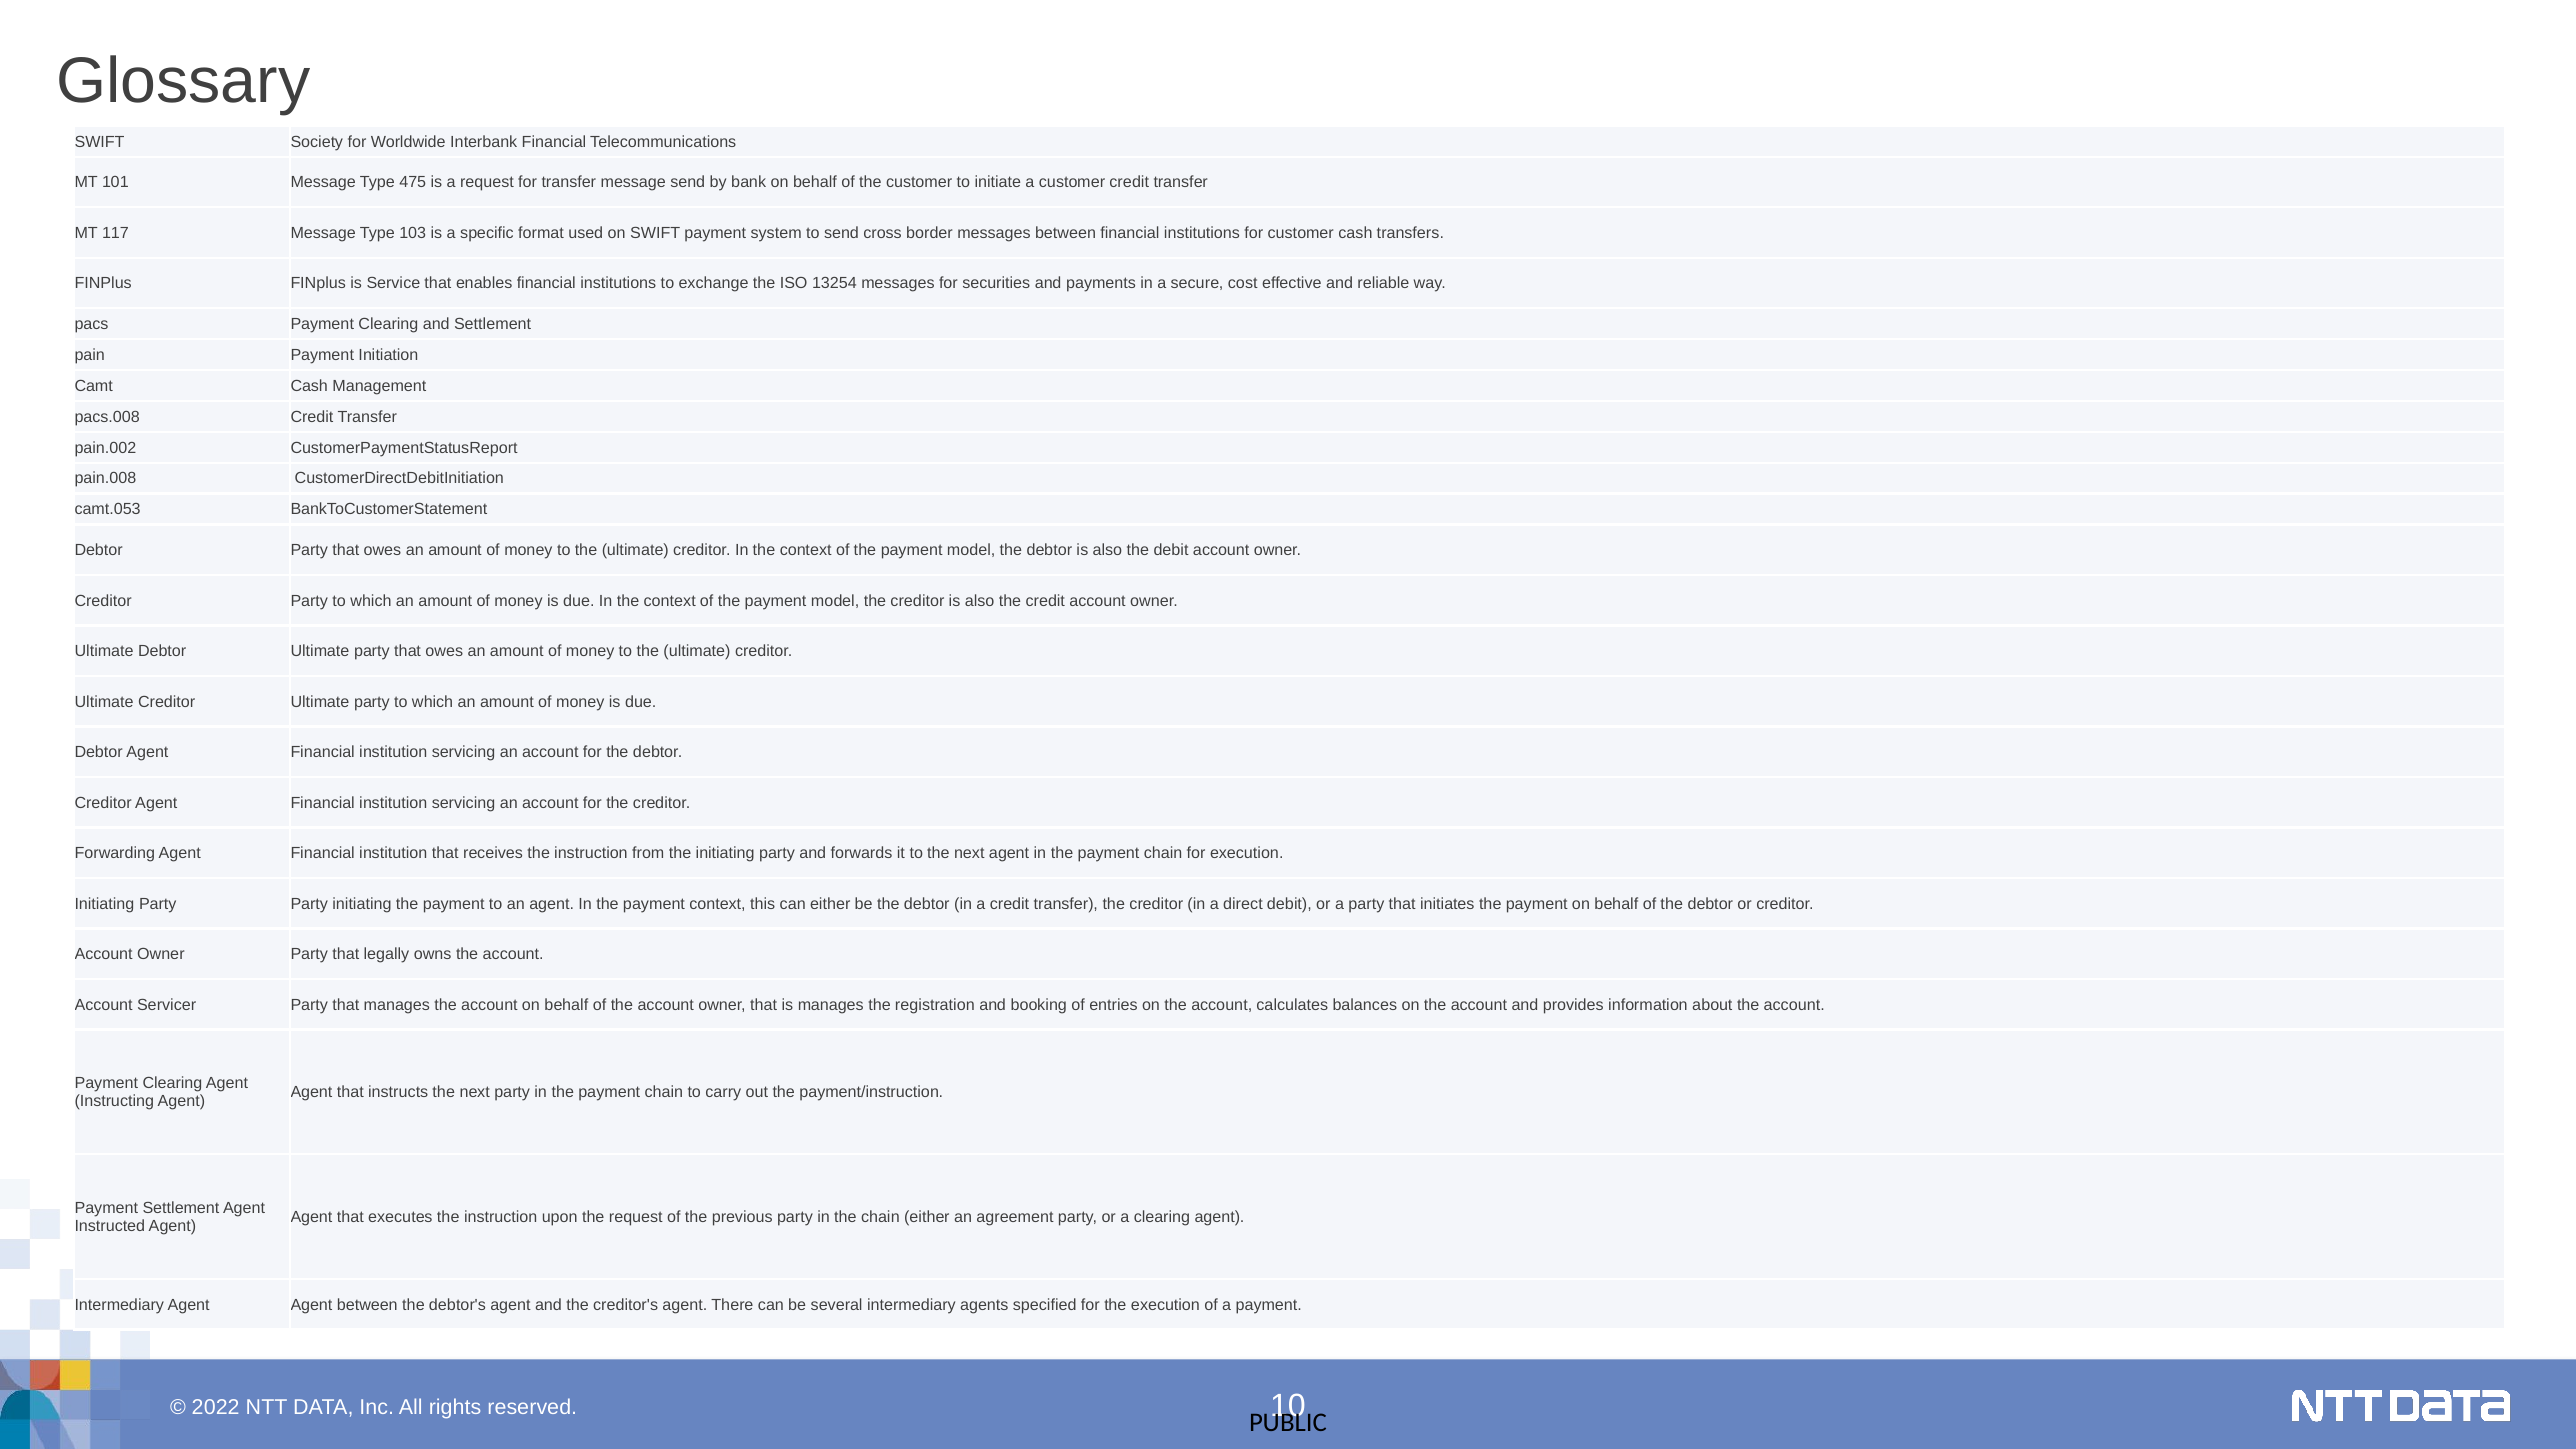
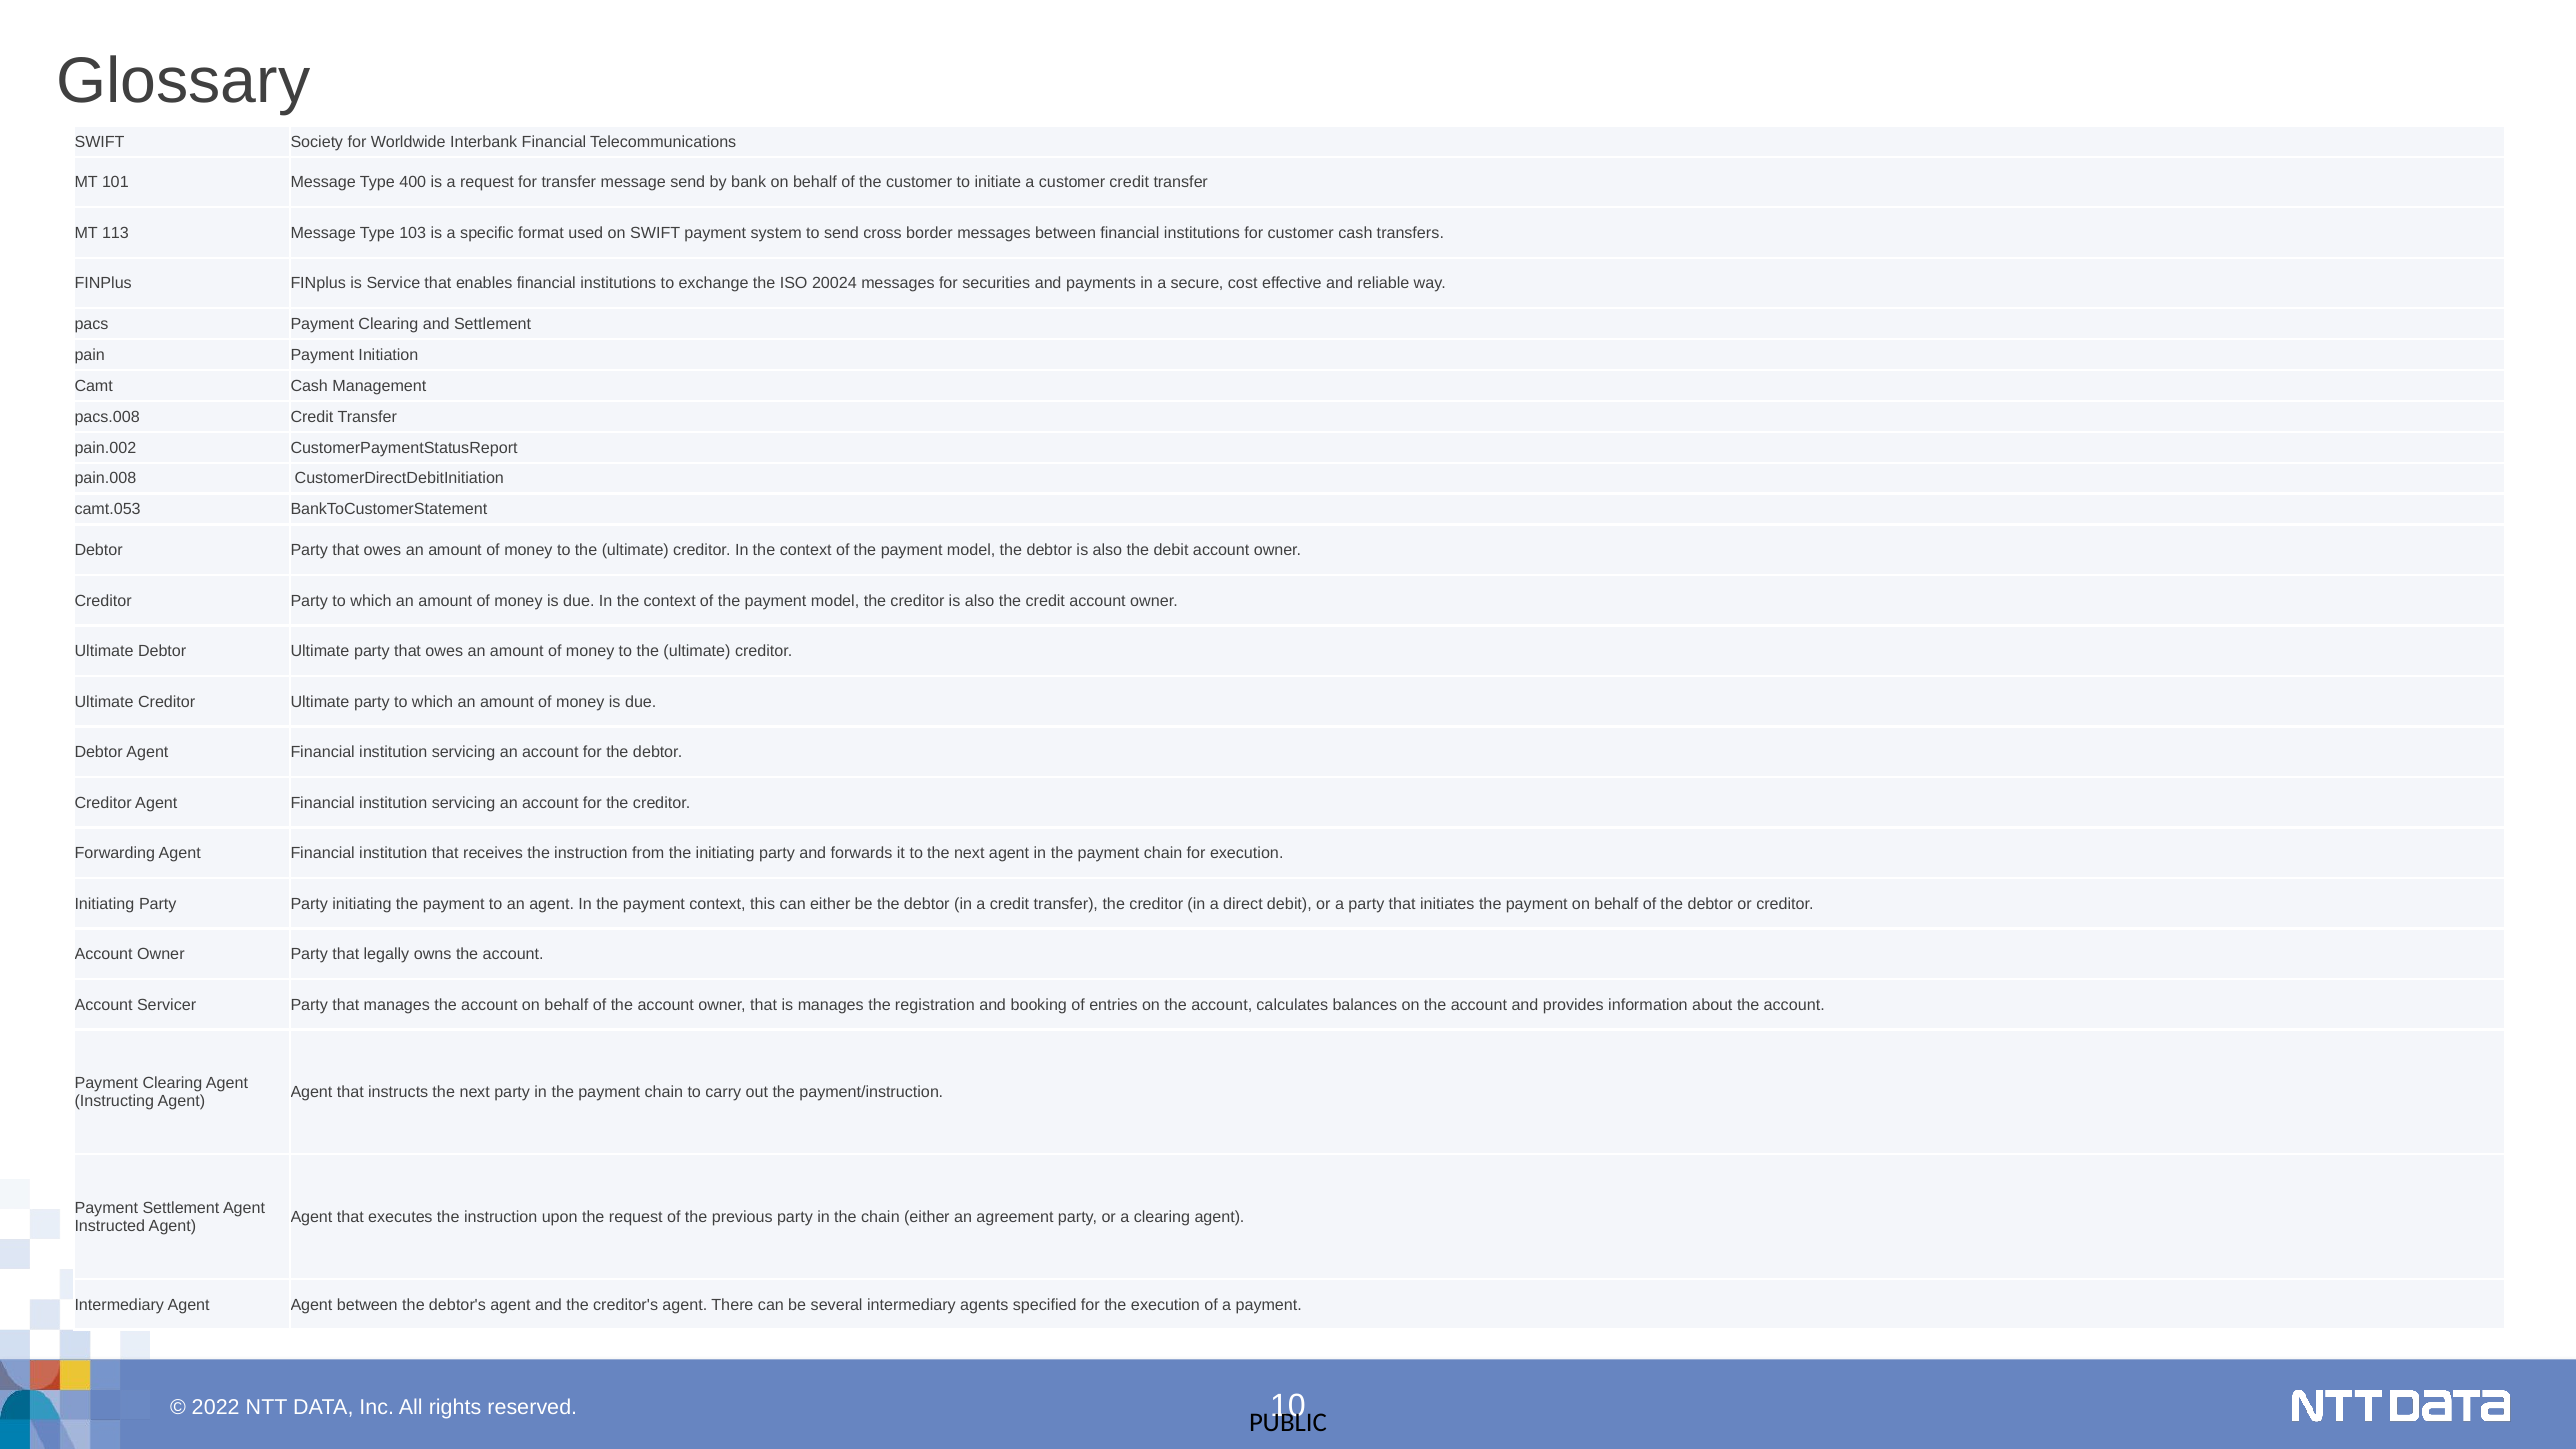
475: 475 -> 400
117: 117 -> 113
13254: 13254 -> 20024
